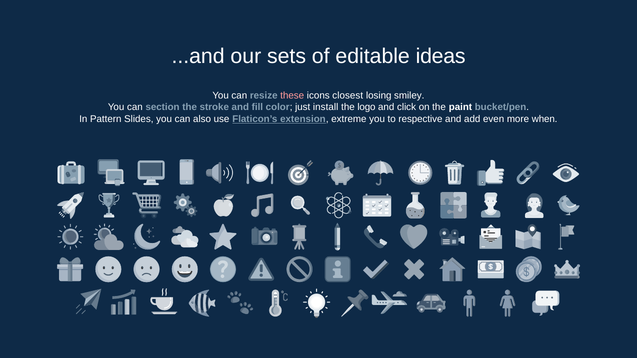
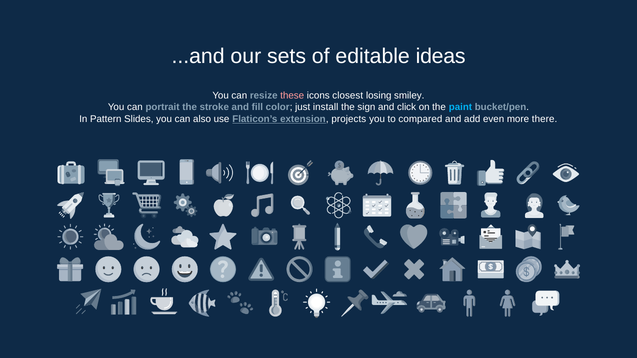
section: section -> portrait
logo: logo -> sign
paint colour: white -> light blue
extreme: extreme -> projects
respective: respective -> compared
when: when -> there
